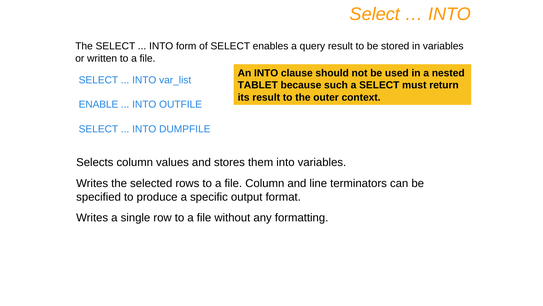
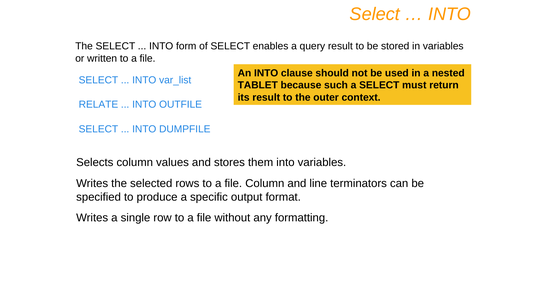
ENABLE: ENABLE -> RELATE
